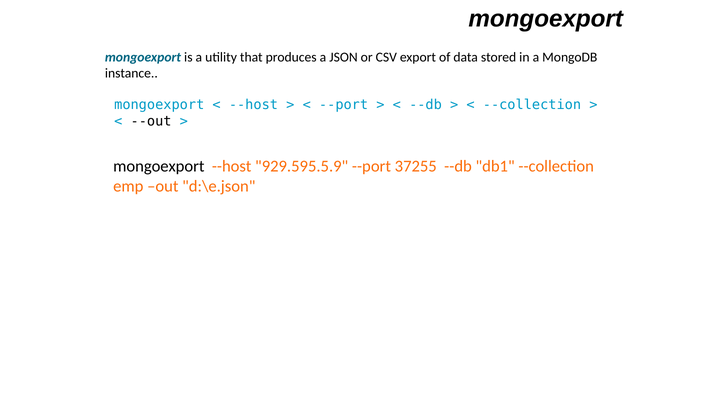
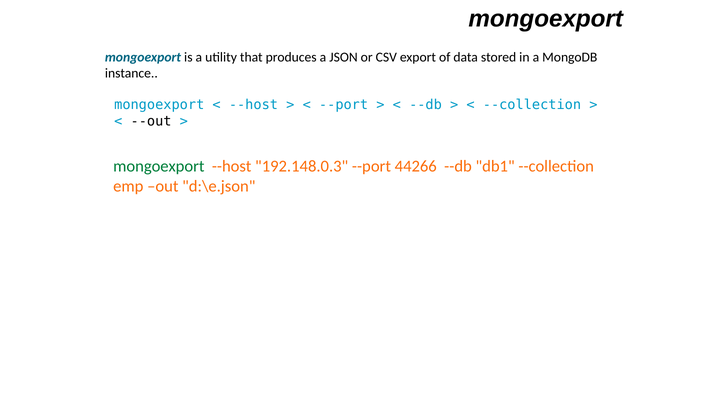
mongoexport at (159, 166) colour: black -> green
929.595.5.9: 929.595.5.9 -> 192.148.0.3
37255: 37255 -> 44266
